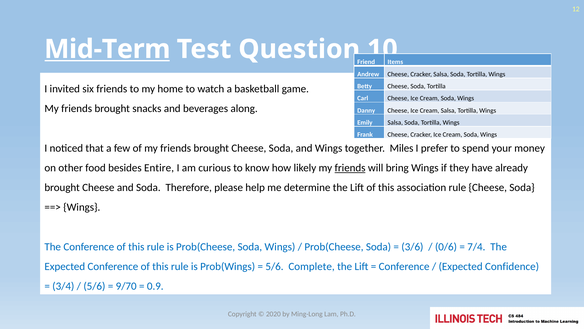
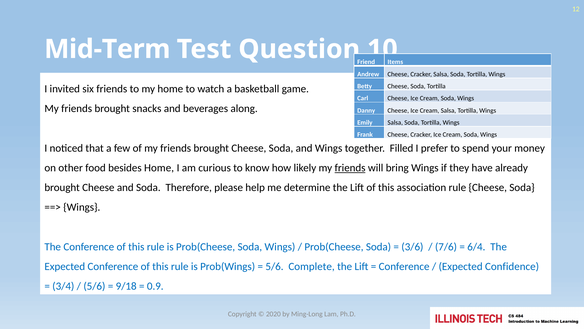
Mid-Term underline: present -> none
Miles: Miles -> Filled
besides Entire: Entire -> Home
0/6: 0/6 -> 7/6
7/4: 7/4 -> 6/4
9/70: 9/70 -> 9/18
